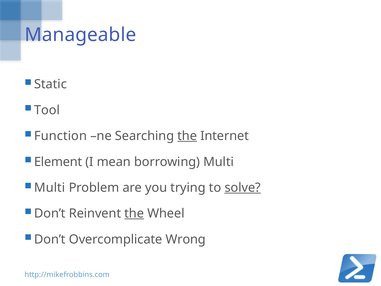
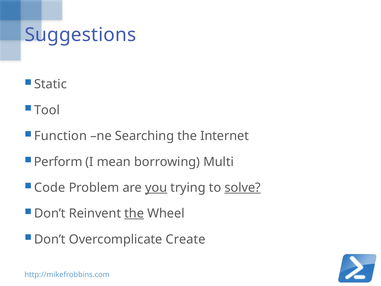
Manageable: Manageable -> Suggestions
the at (187, 136) underline: present -> none
Element: Element -> Perform
Multi at (50, 187): Multi -> Code
you underline: none -> present
Wrong: Wrong -> Create
